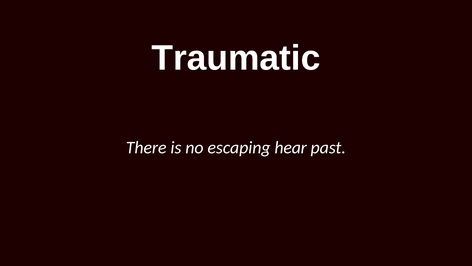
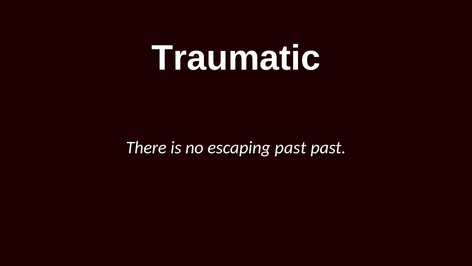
escaping hear: hear -> past
